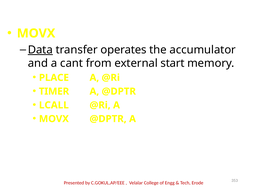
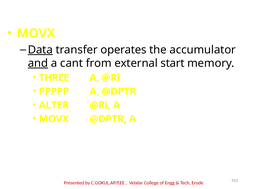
and underline: none -> present
PLACE: PLACE -> THREE
TIMER: TIMER -> PPPPP
LCALL: LCALL -> ALTER
